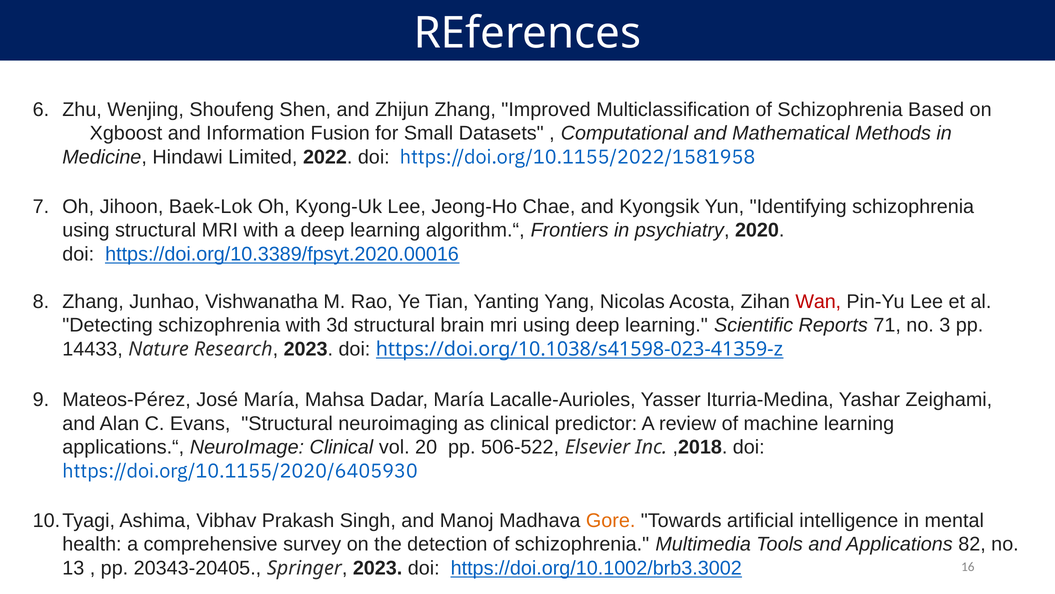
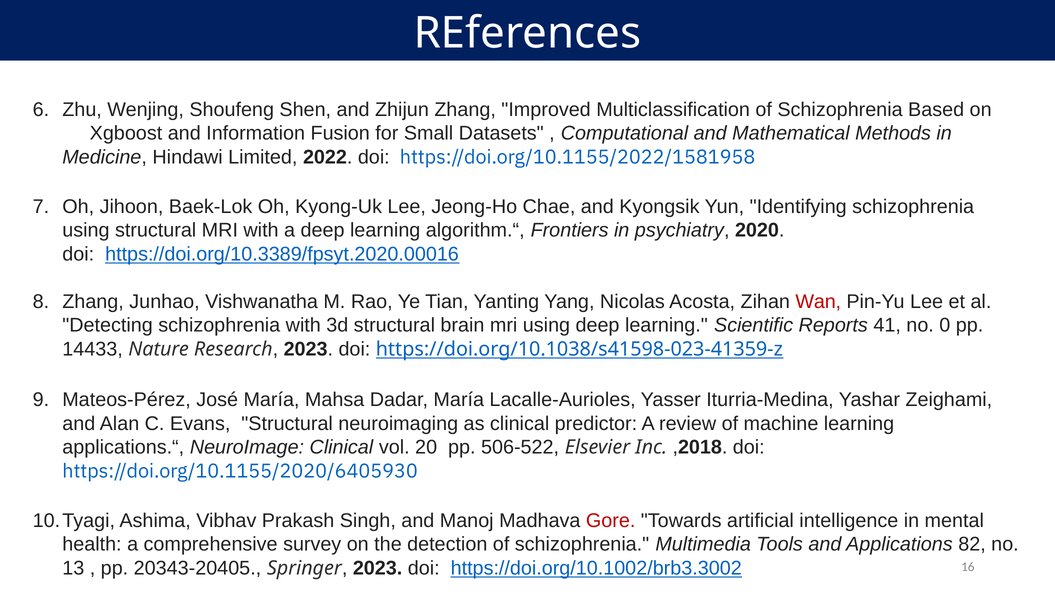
71: 71 -> 41
3: 3 -> 0
Gore colour: orange -> red
